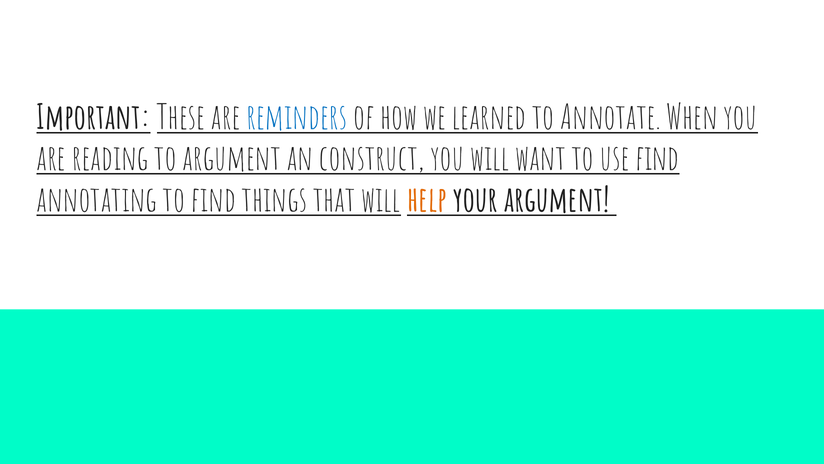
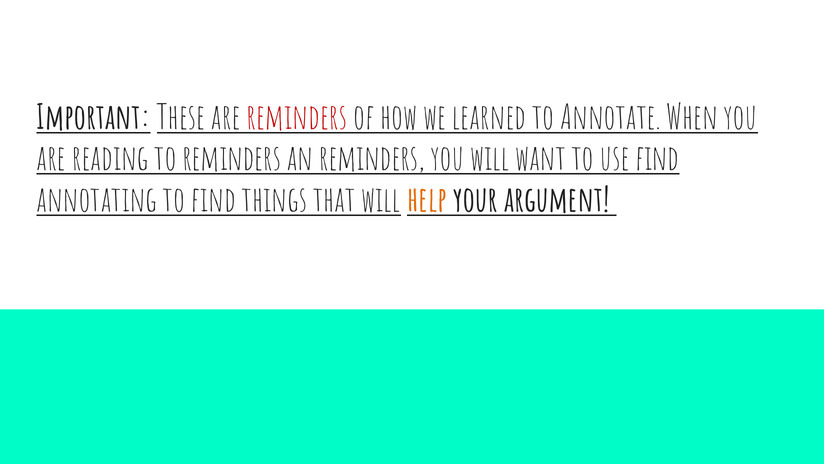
reminders at (297, 118) colour: blue -> red
to argument: argument -> reminders
an construct: construct -> reminders
